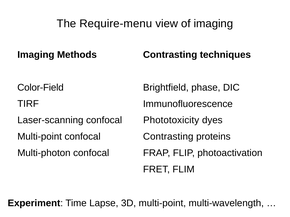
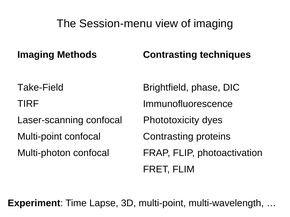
Require-menu: Require-menu -> Session-menu
Color-Field: Color-Field -> Take-Field
